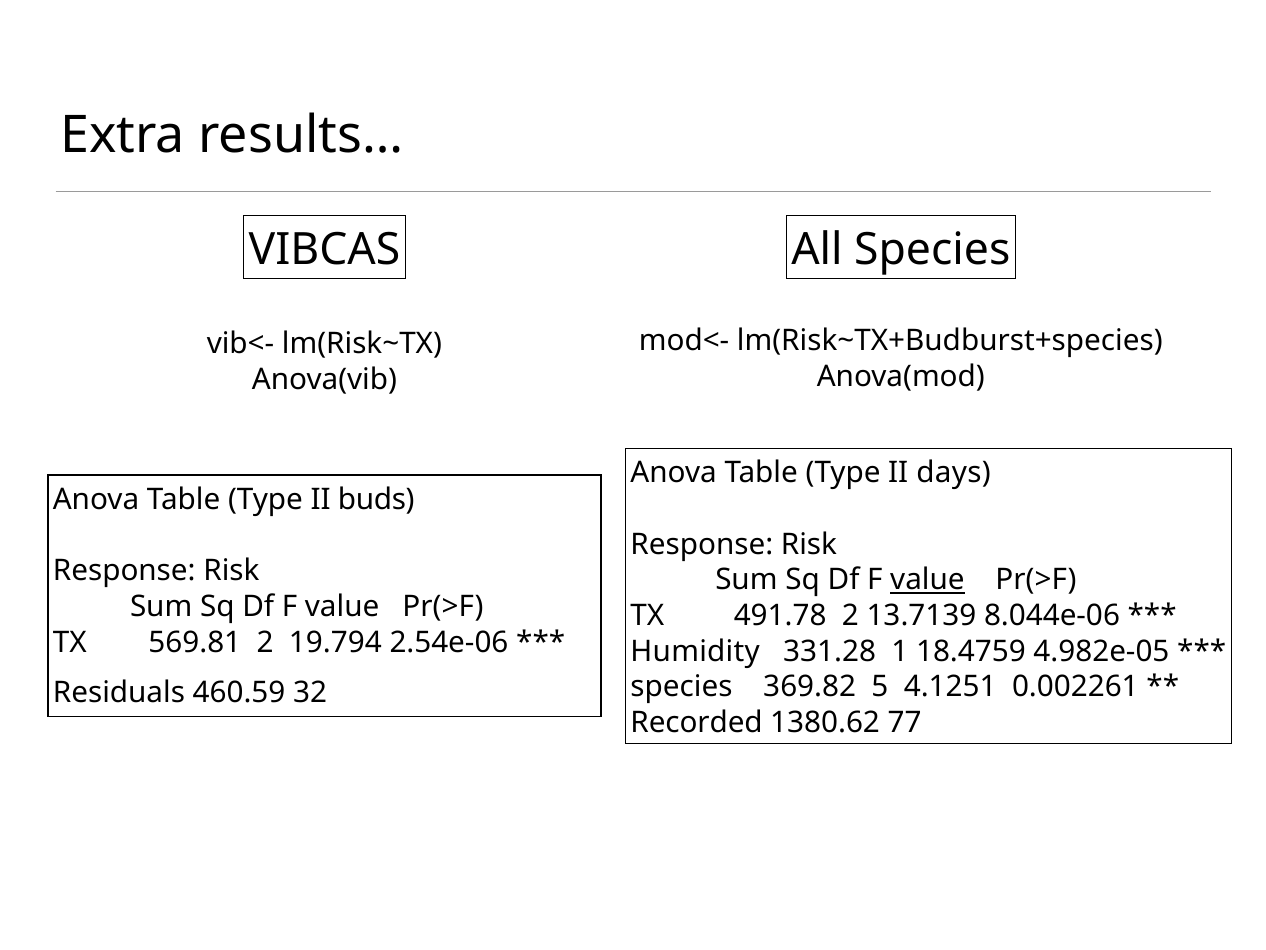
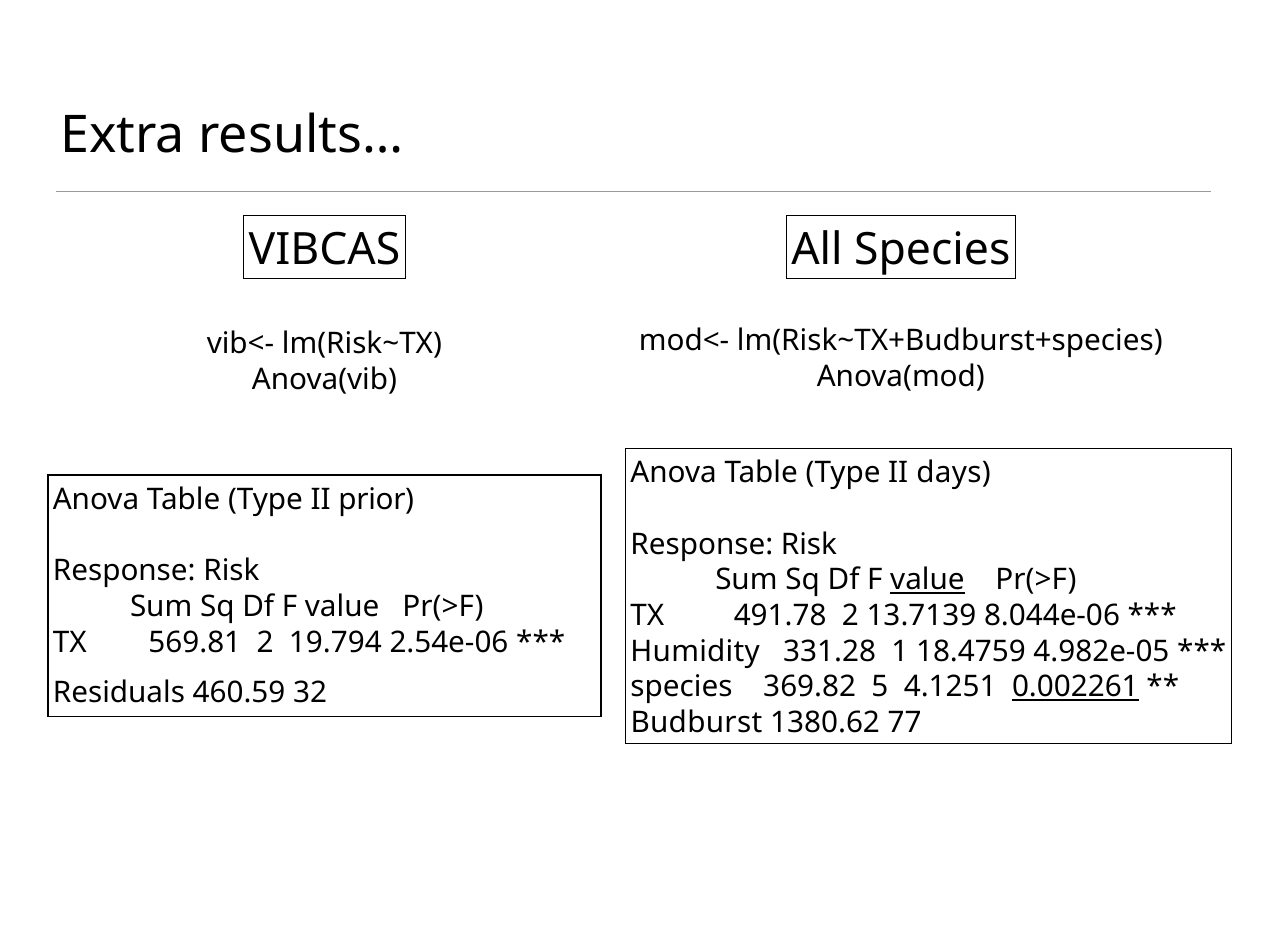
buds: buds -> prior
0.002261 underline: none -> present
Recorded: Recorded -> Budburst
